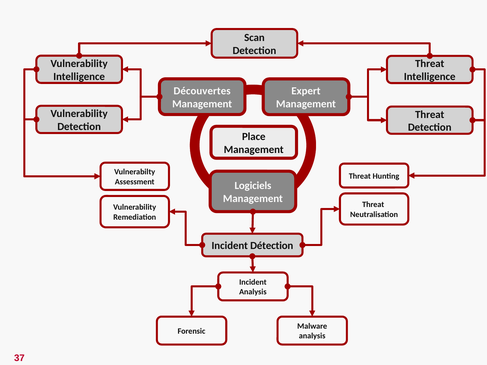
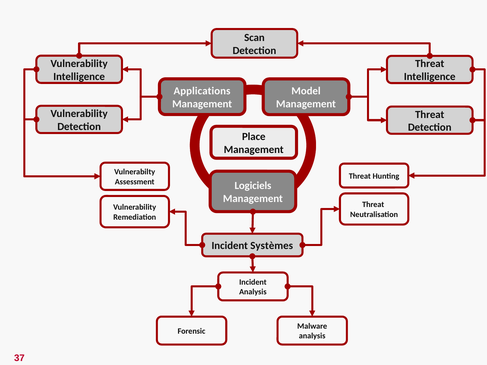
Découvertes: Découvertes -> Applications
Expert: Expert -> Model
Détection: Détection -> Systèmes
